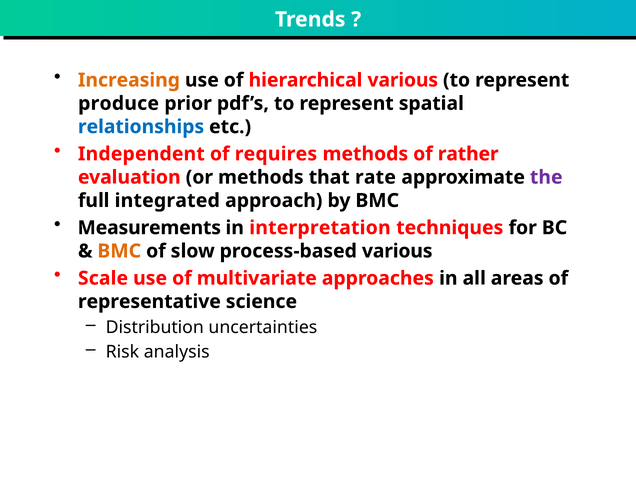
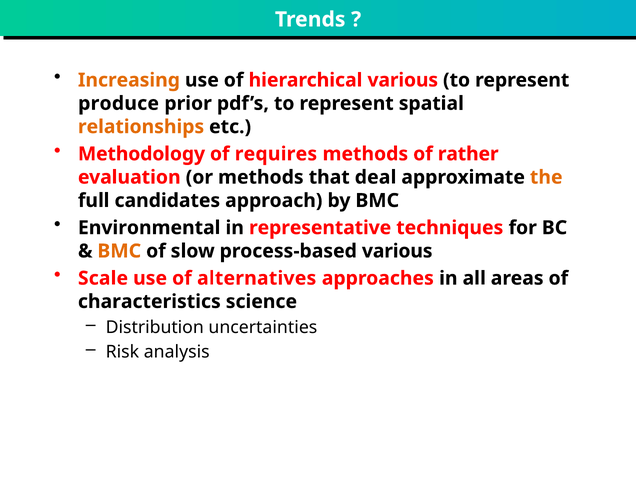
relationships colour: blue -> orange
Independent: Independent -> Methodology
rate: rate -> deal
the colour: purple -> orange
integrated: integrated -> candidates
Measurements: Measurements -> Environmental
interpretation: interpretation -> representative
multivariate: multivariate -> alternatives
representative: representative -> characteristics
